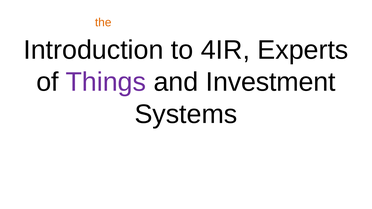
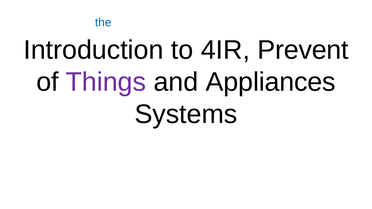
the colour: orange -> blue
Experts: Experts -> Prevent
Investment: Investment -> Appliances
